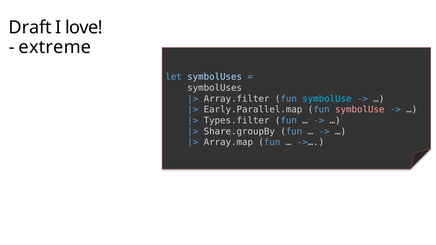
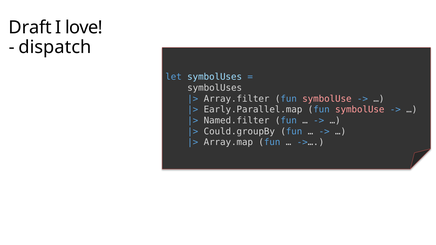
extreme: extreme -> dispatch
symbolUse at (327, 99) colour: light blue -> pink
Types.filter: Types.filter -> Named.filter
Share.groupBy: Share.groupBy -> Could.groupBy
